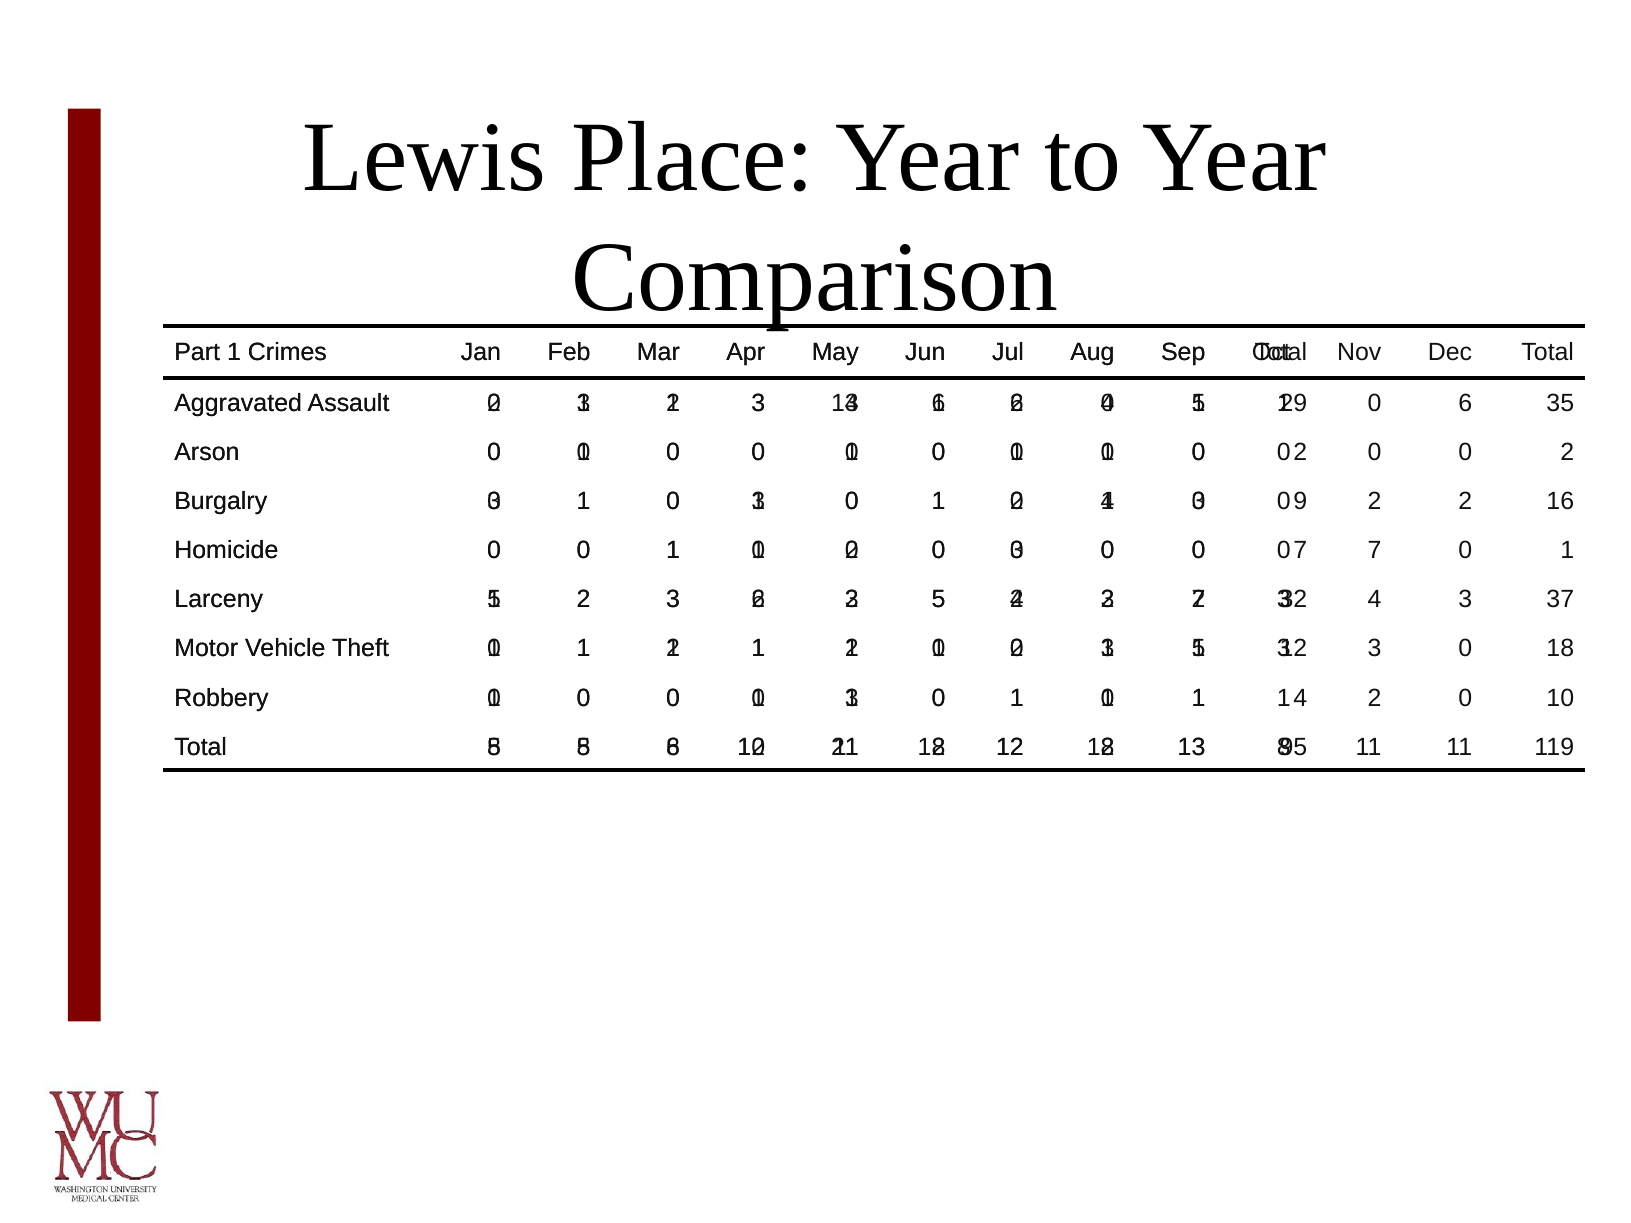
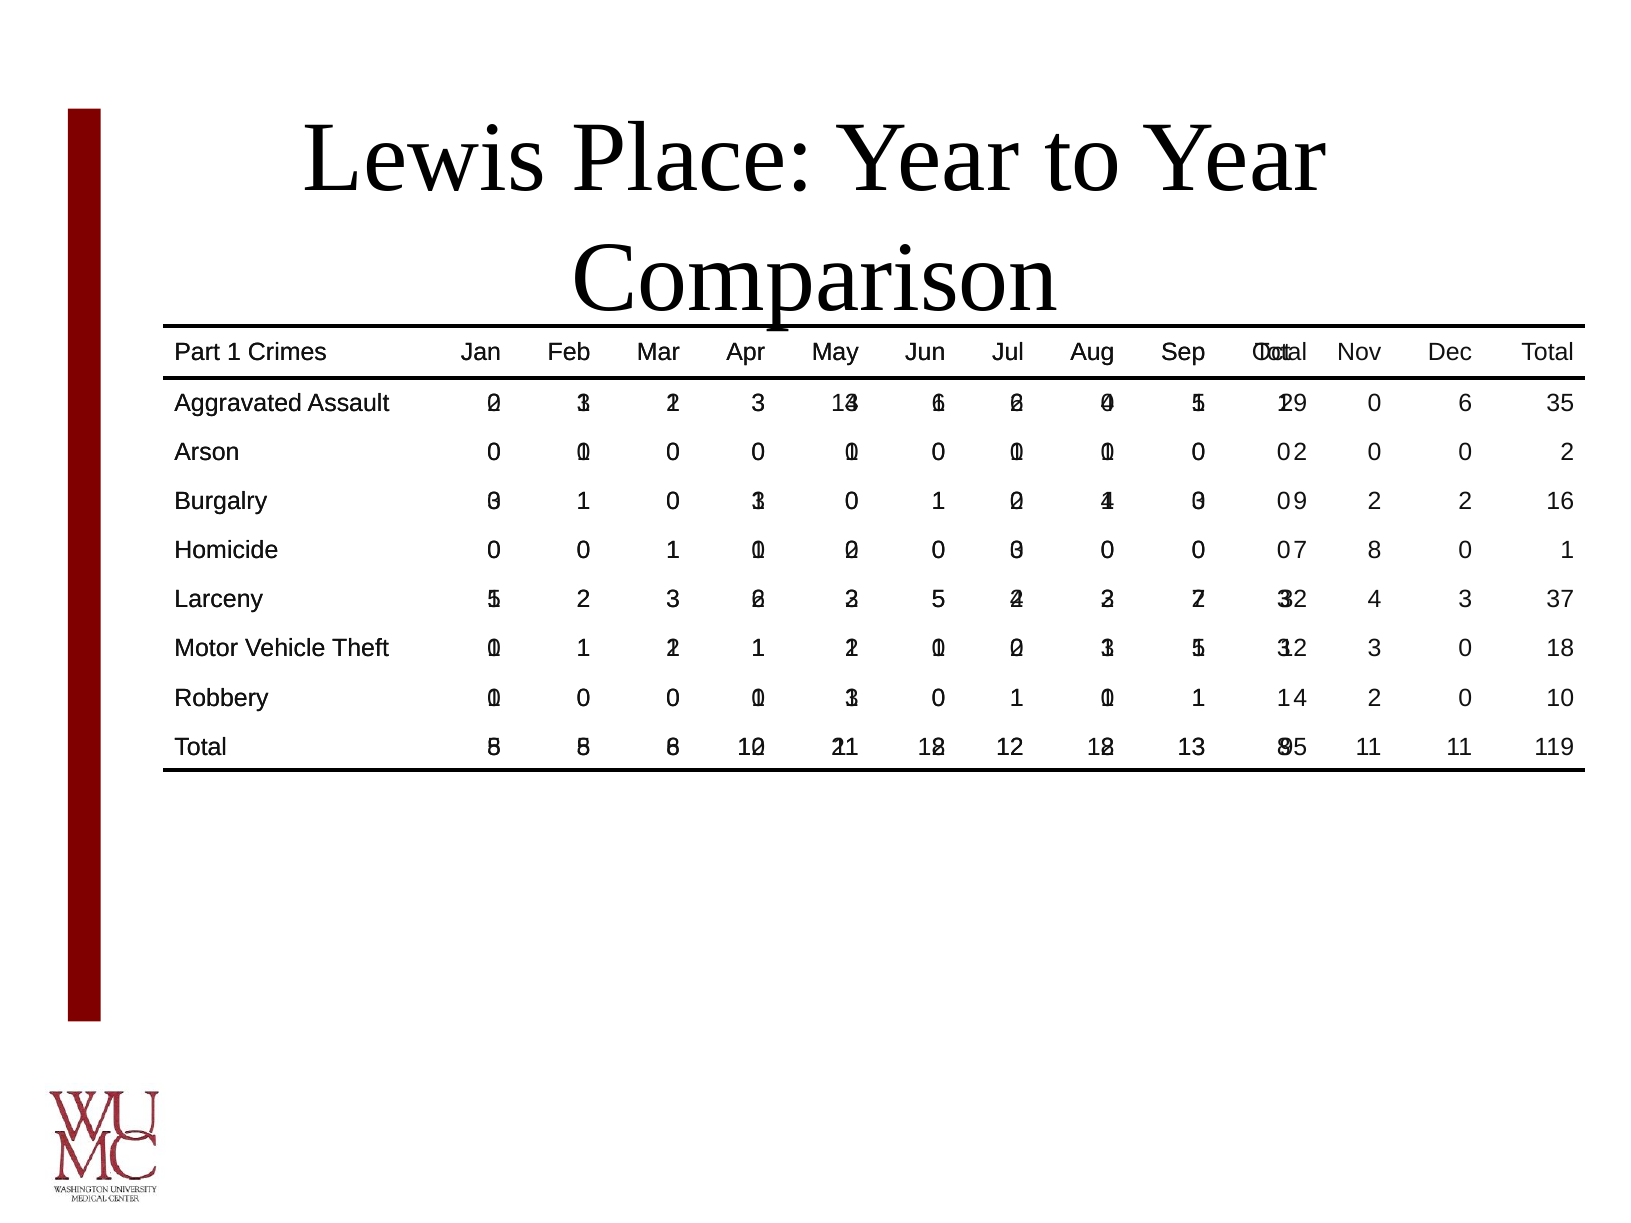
7 at (1375, 551): 7 -> 8
